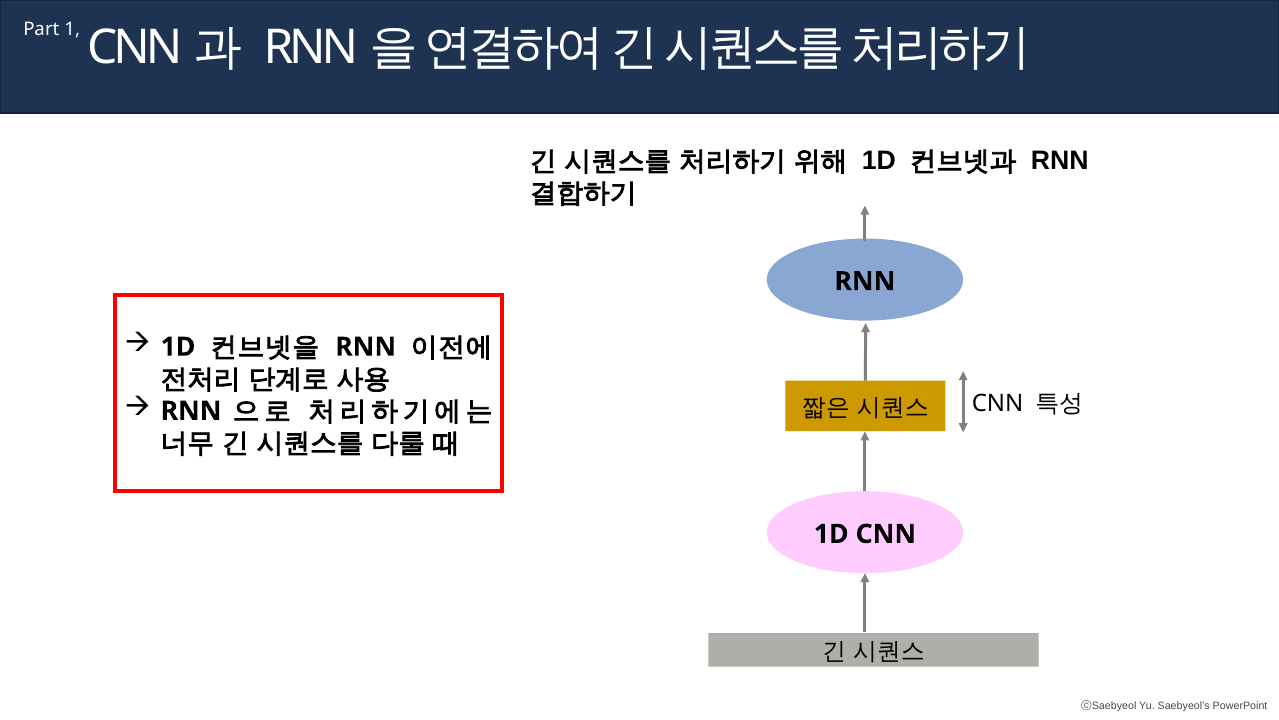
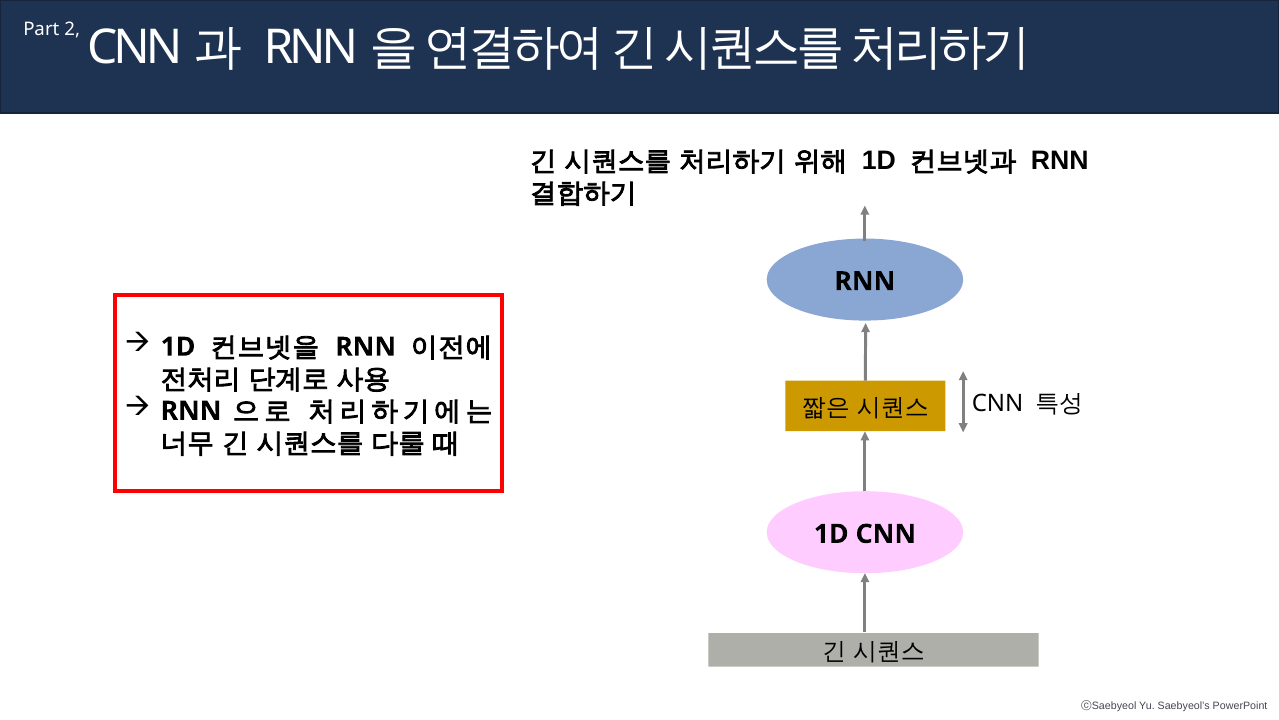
1: 1 -> 2
